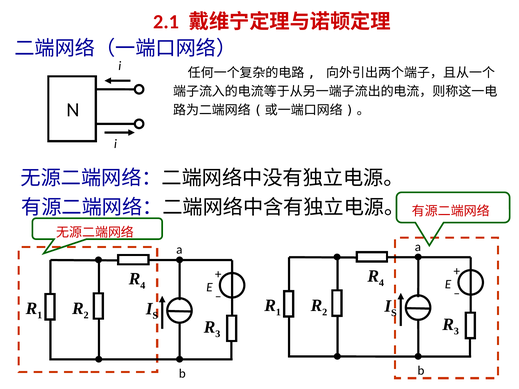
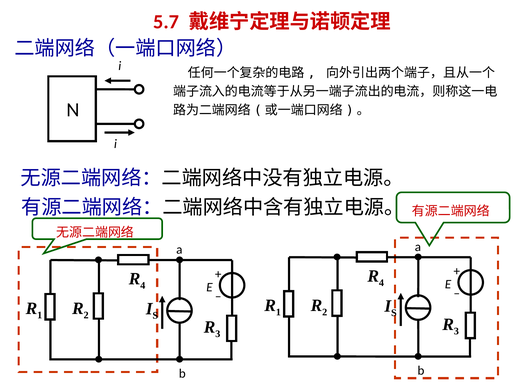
2.1: 2.1 -> 5.7
